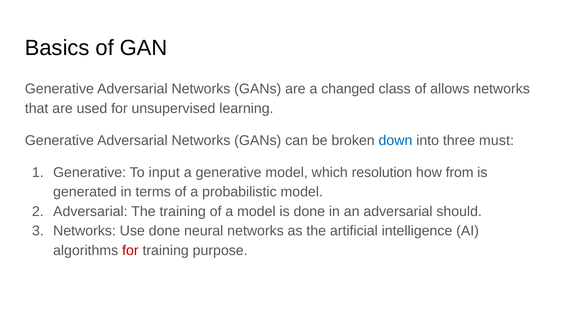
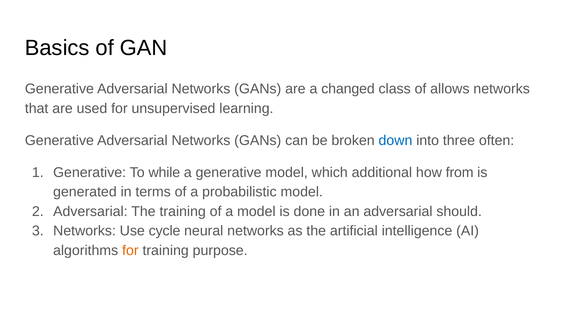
must: must -> often
input: input -> while
resolution: resolution -> additional
Use done: done -> cycle
for at (130, 250) colour: red -> orange
